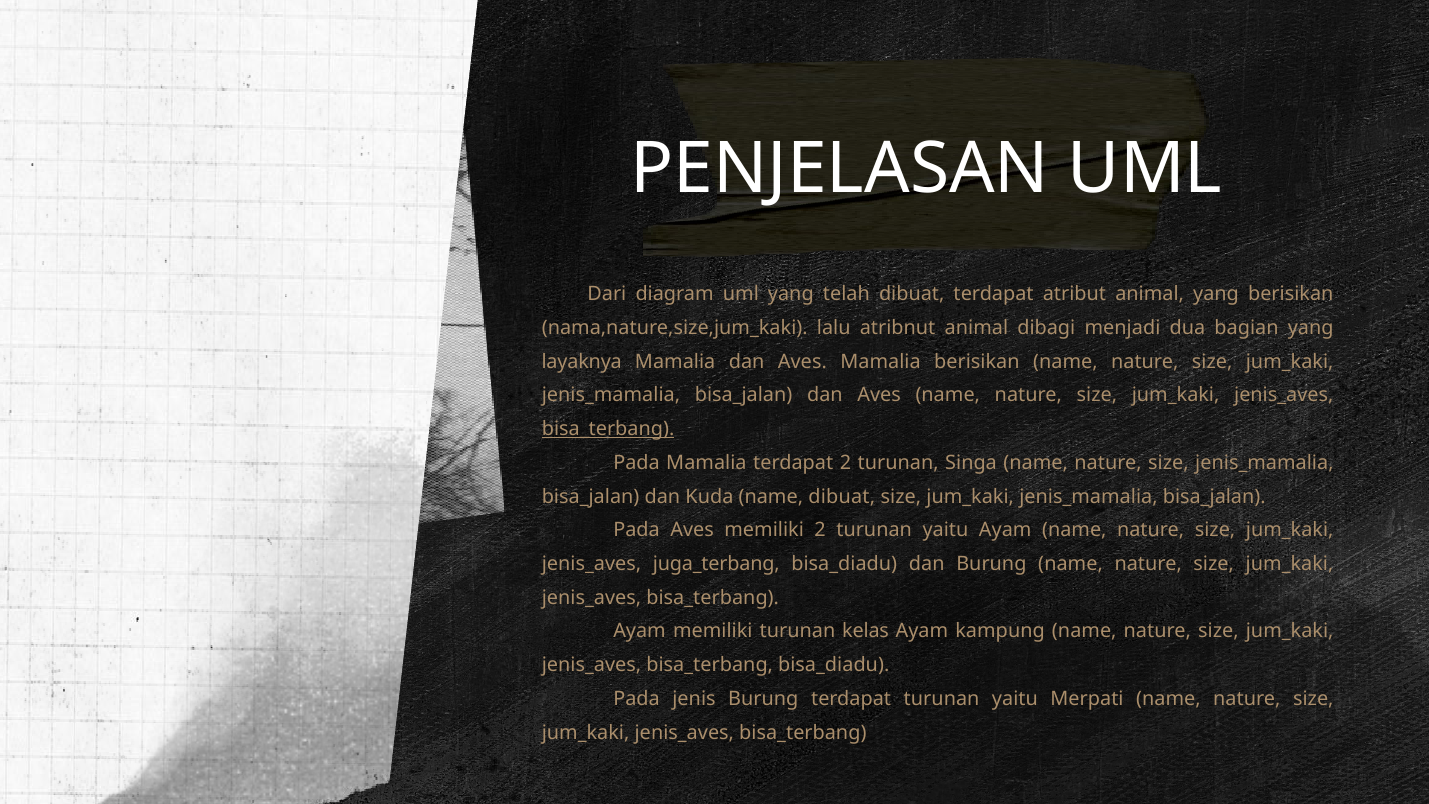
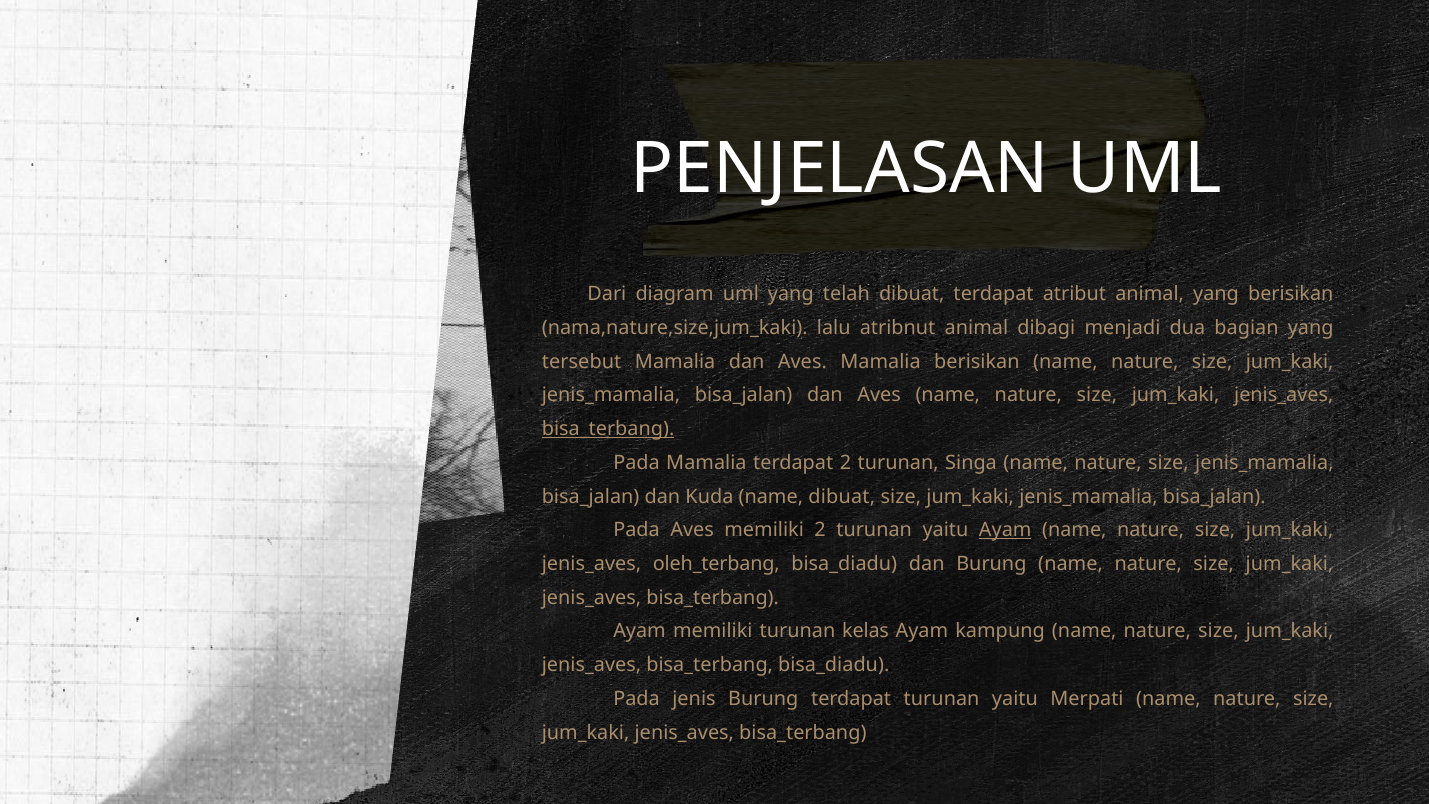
layaknya: layaknya -> tersebut
Ayam at (1005, 530) underline: none -> present
juga_terbang: juga_terbang -> oleh_terbang
